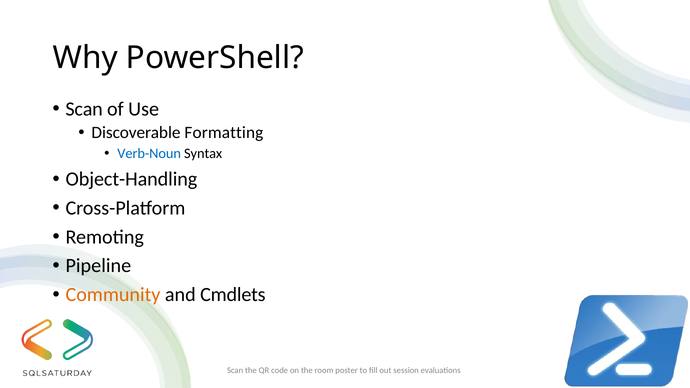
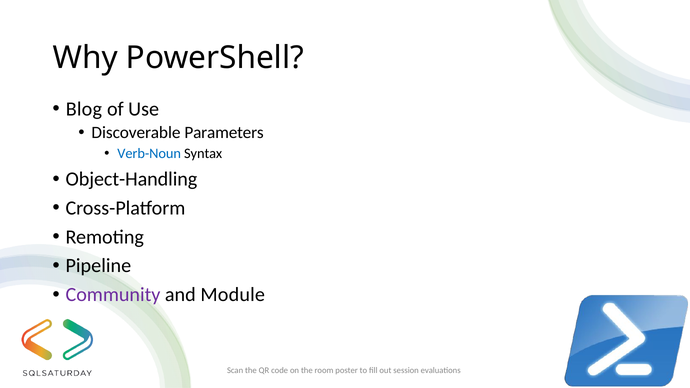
Scan at (84, 109): Scan -> Blog
Formatting: Formatting -> Parameters
Community colour: orange -> purple
Cmdlets: Cmdlets -> Module
